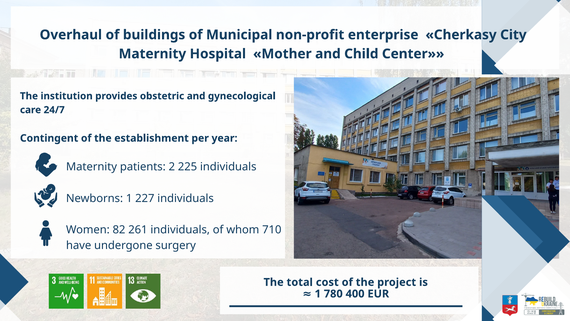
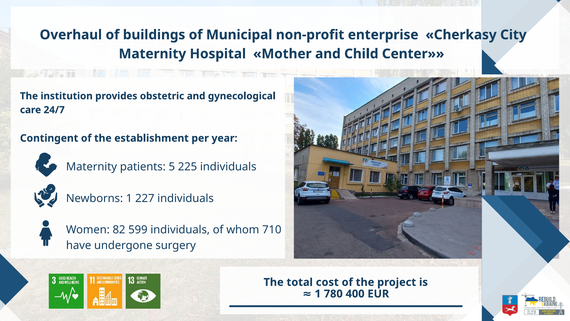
2: 2 -> 5
261: 261 -> 599
